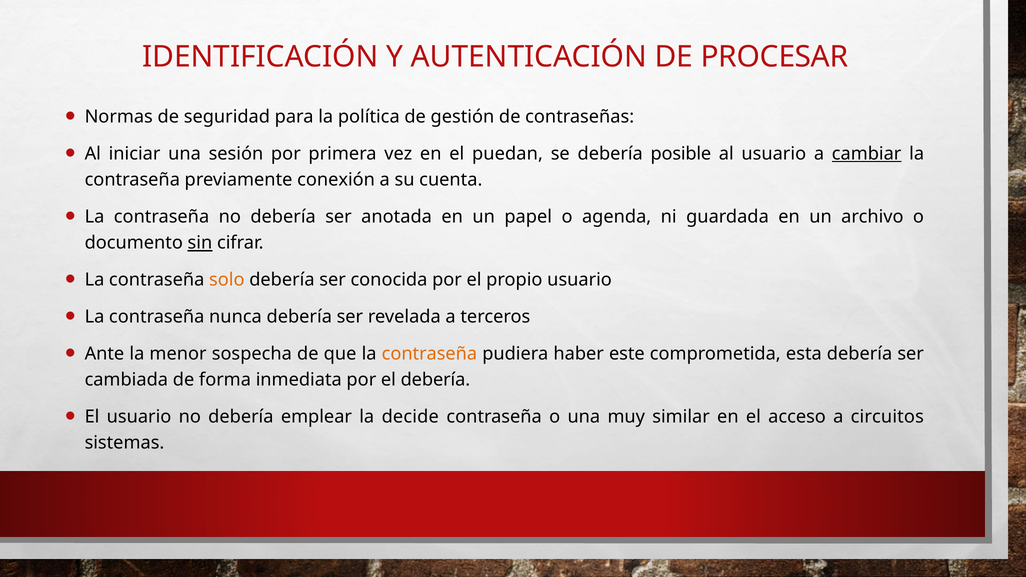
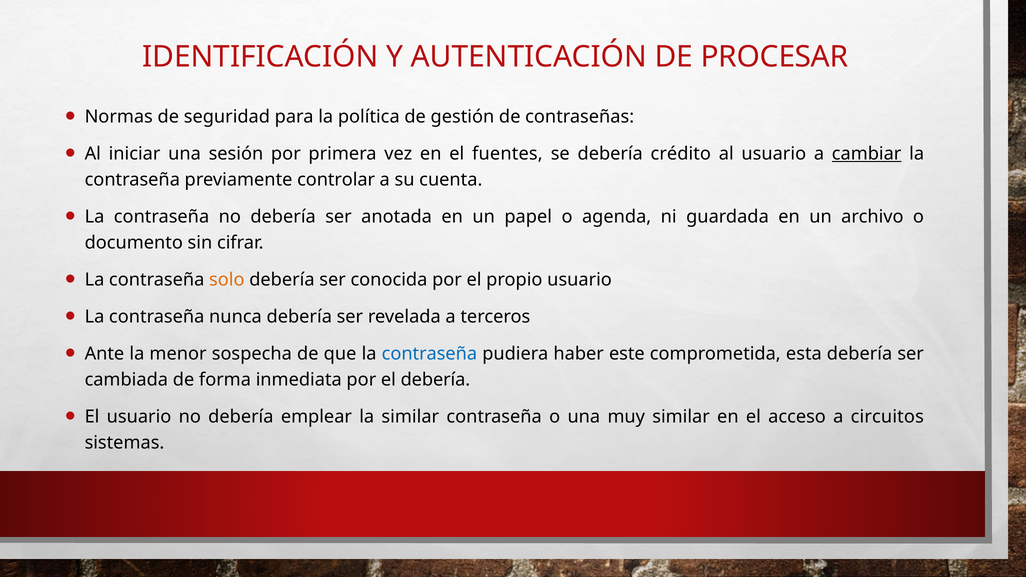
puedan: puedan -> fuentes
posible: posible -> crédito
conexión: conexión -> controlar
sin underline: present -> none
contraseña at (429, 354) colour: orange -> blue
la decide: decide -> similar
